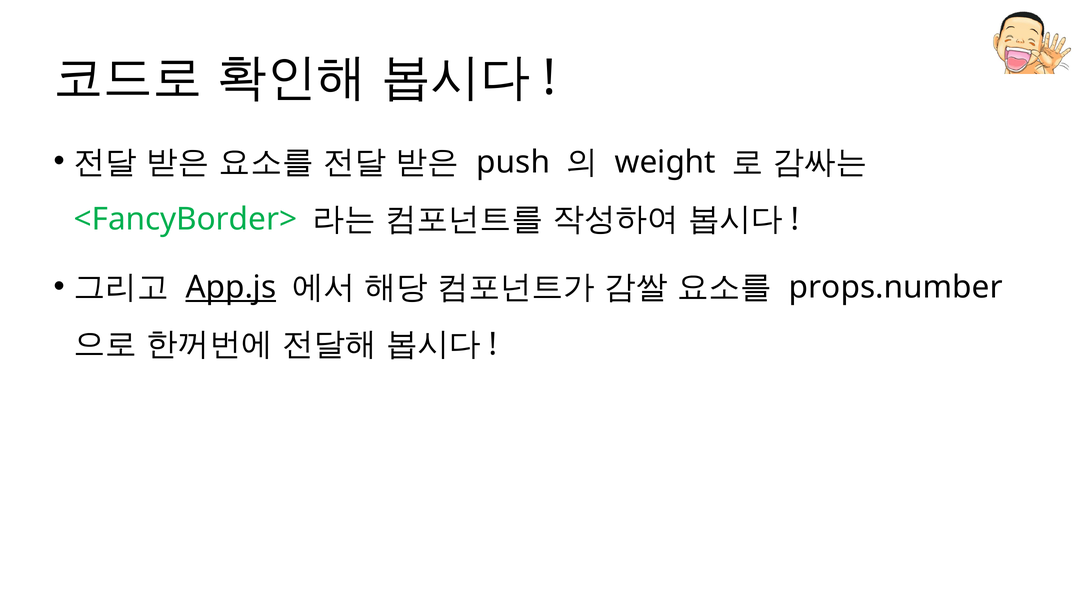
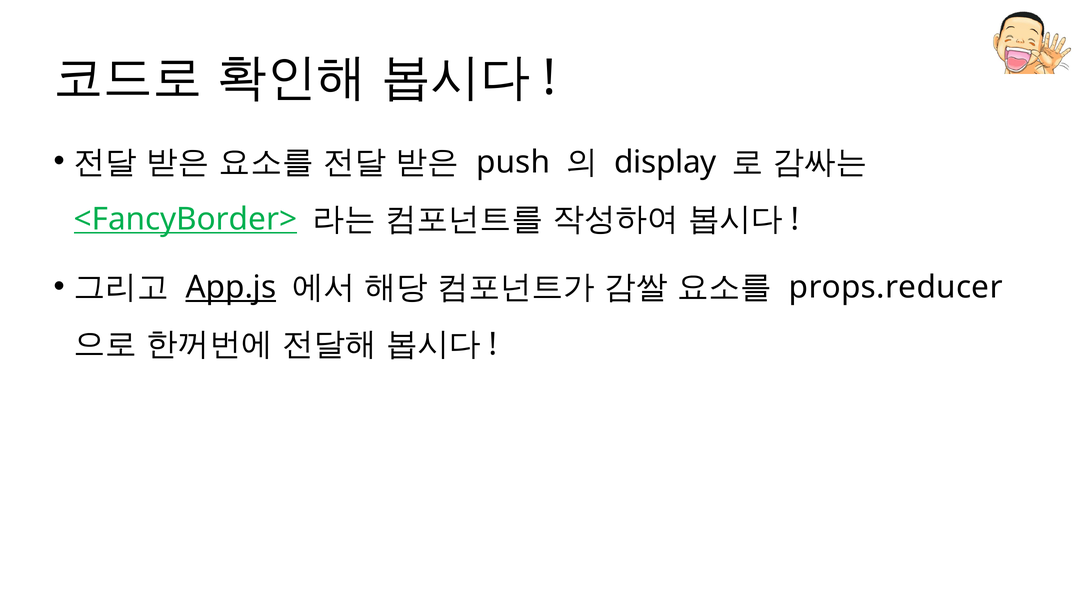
weight: weight -> display
<FancyBorder> underline: none -> present
props.number: props.number -> props.reducer
